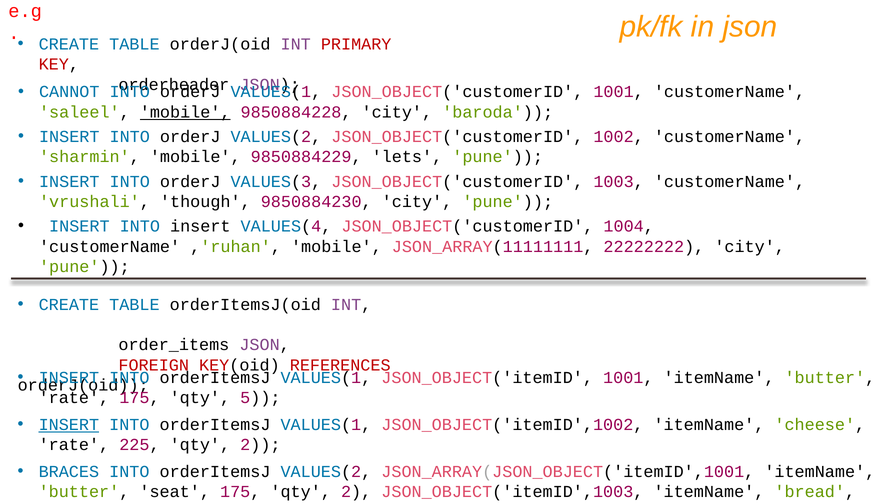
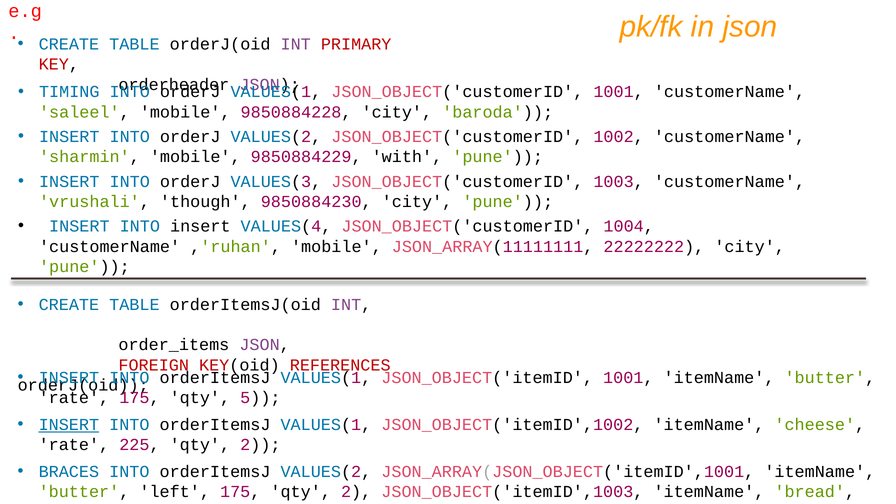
CANNOT: CANNOT -> TIMING
mobile at (185, 112) underline: present -> none
lets: lets -> with
seat: seat -> left
